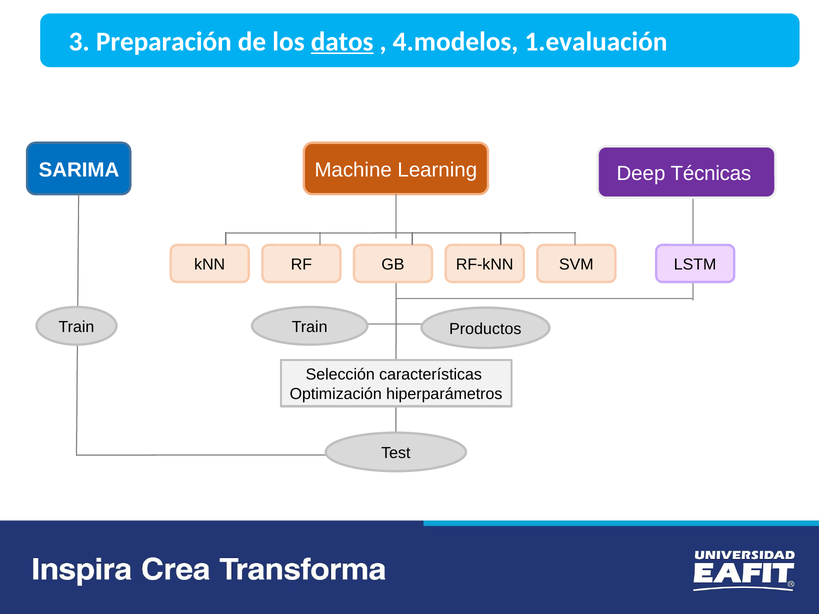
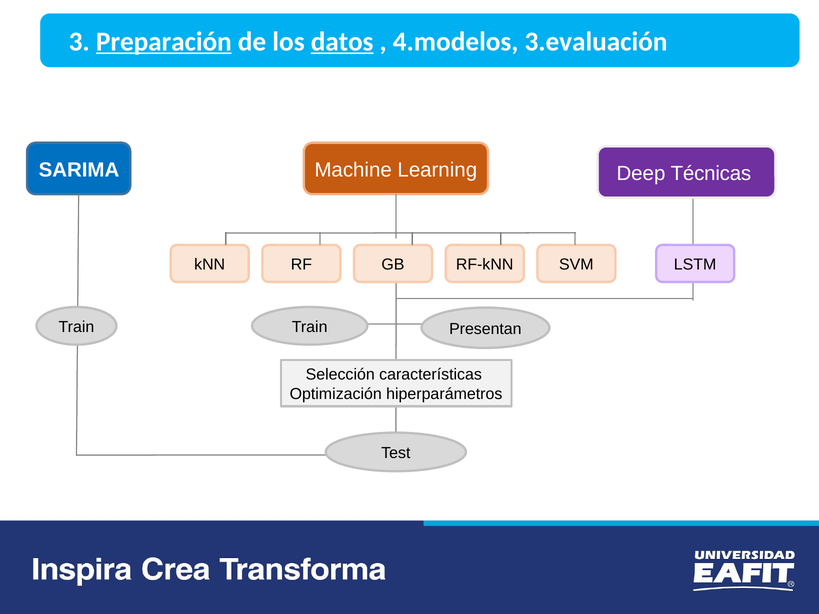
Preparación underline: none -> present
1.evaluación: 1.evaluación -> 3.evaluación
Productos: Productos -> Presentan
